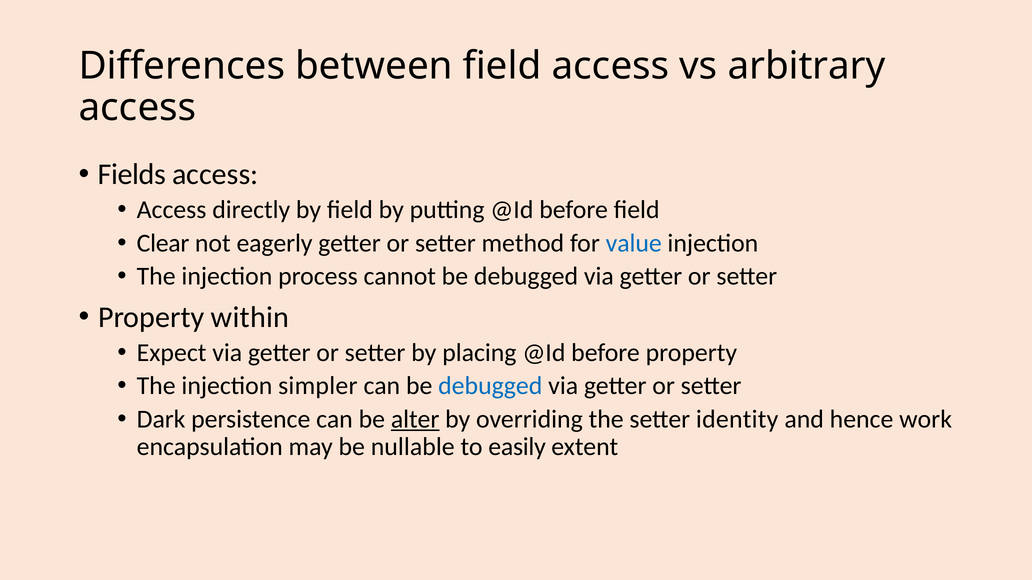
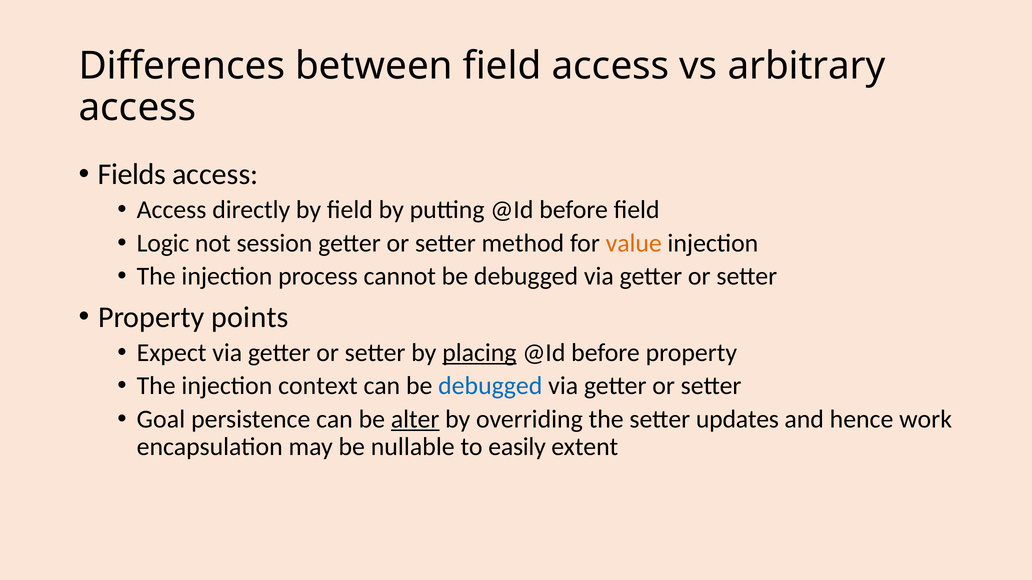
Clear: Clear -> Logic
eagerly: eagerly -> session
value colour: blue -> orange
within: within -> points
placing underline: none -> present
simpler: simpler -> context
Dark: Dark -> Goal
identity: identity -> updates
